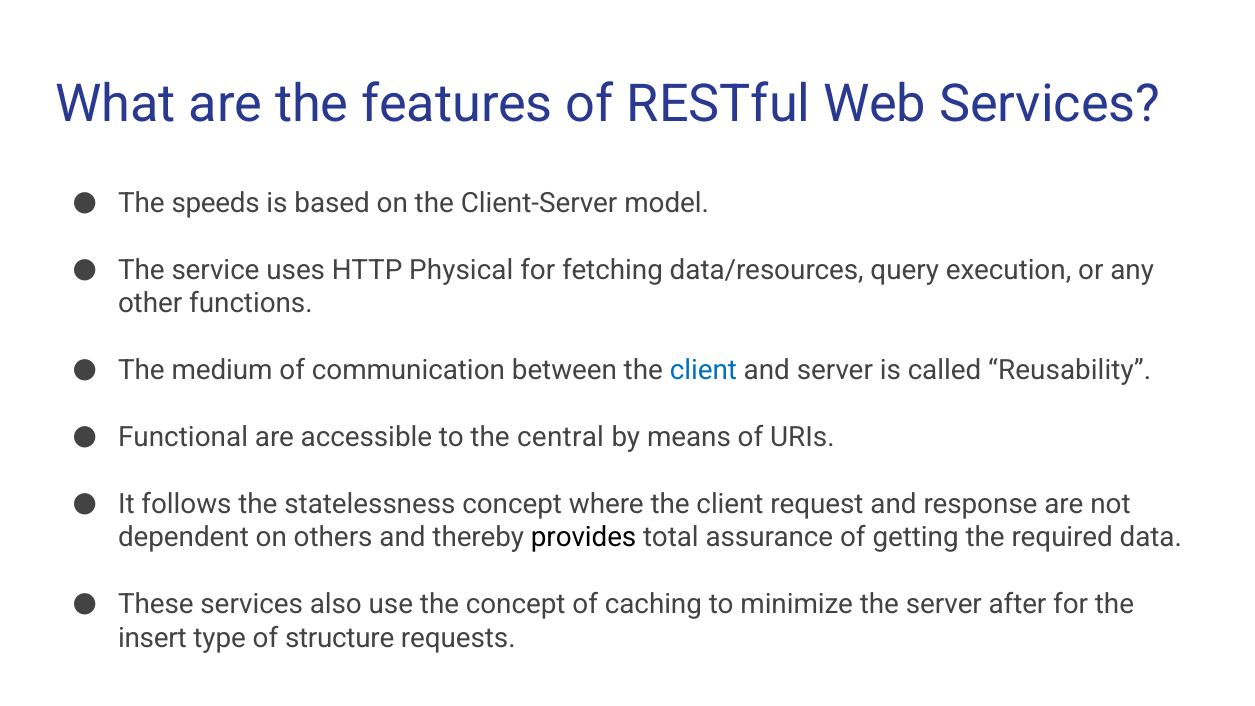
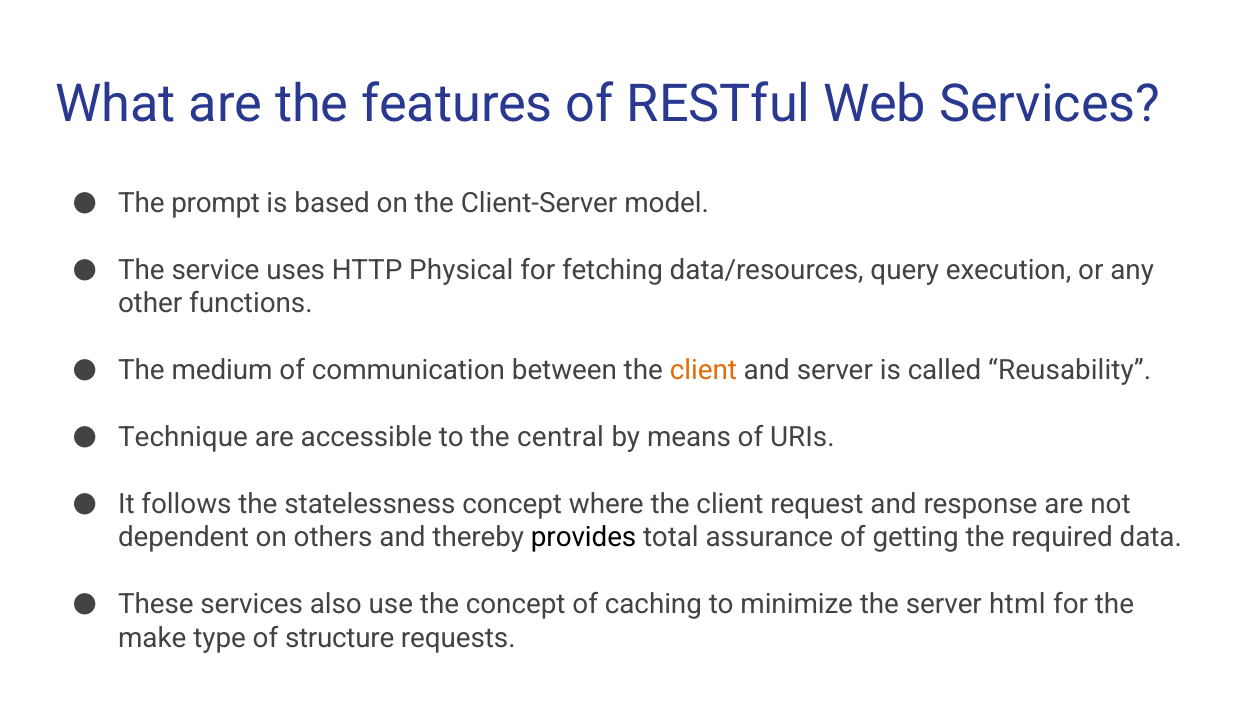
speeds: speeds -> prompt
client at (703, 370) colour: blue -> orange
Functional: Functional -> Technique
after: after -> html
insert: insert -> make
